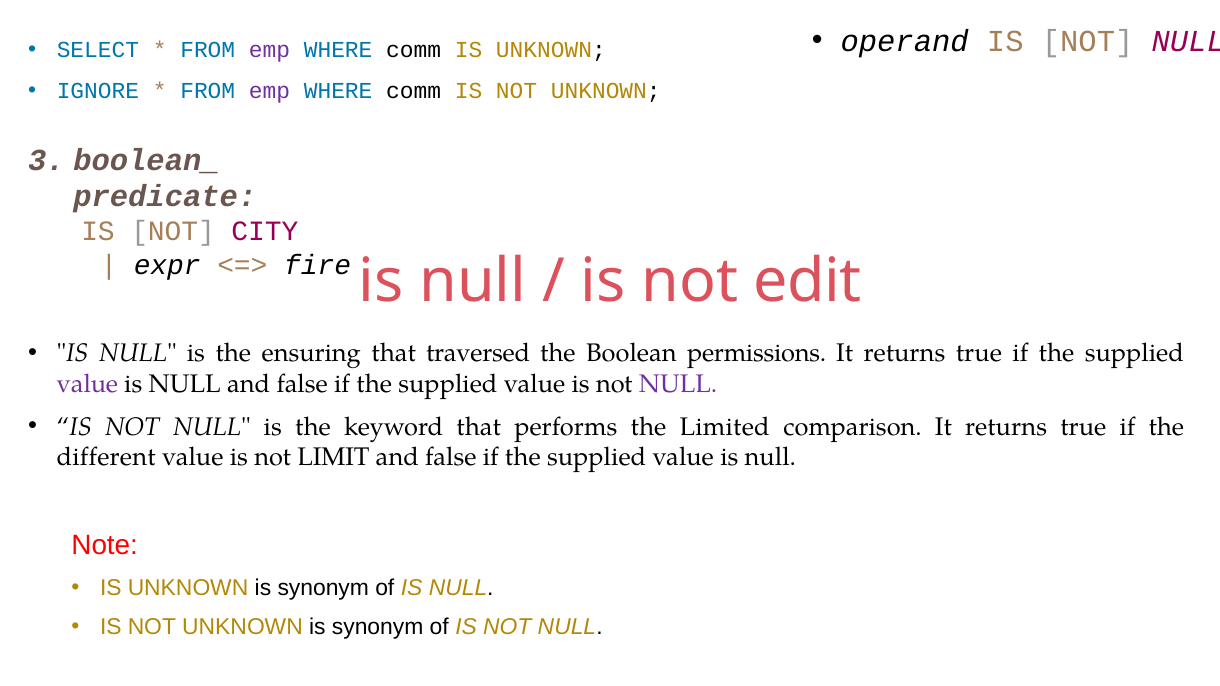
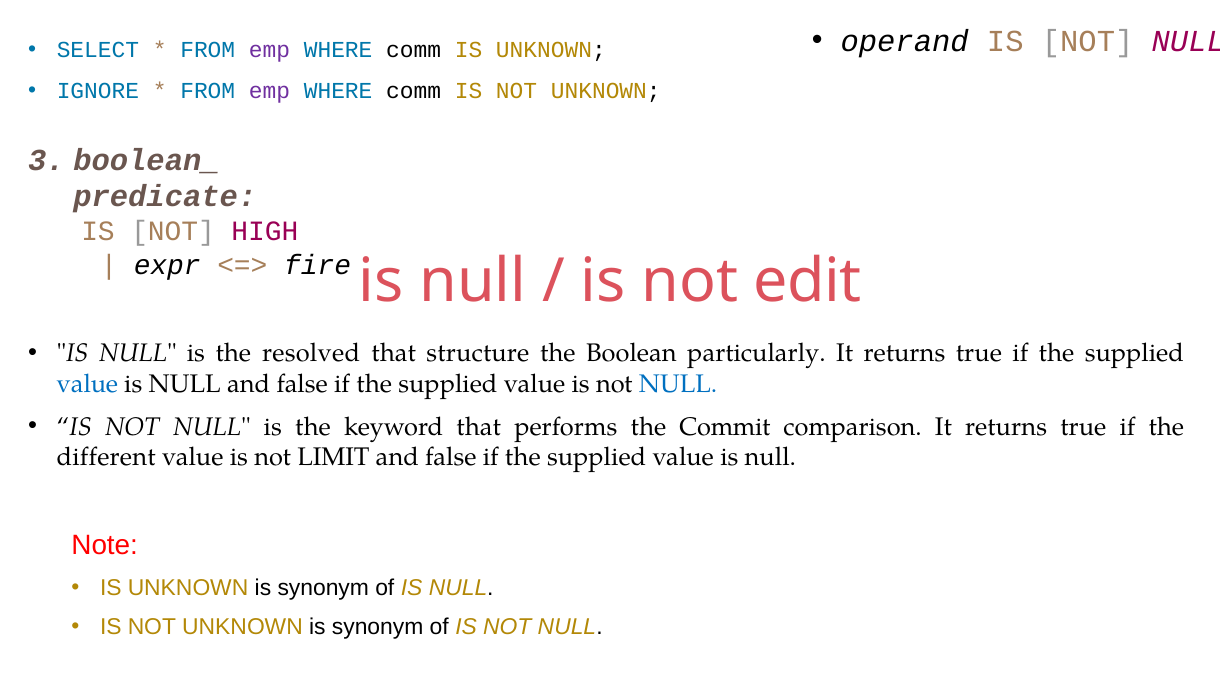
CITY: CITY -> HIGH
ensuring: ensuring -> resolved
traversed: traversed -> structure
permissions: permissions -> particularly
value at (87, 384) colour: purple -> blue
NULL at (678, 384) colour: purple -> blue
Limited: Limited -> Commit
